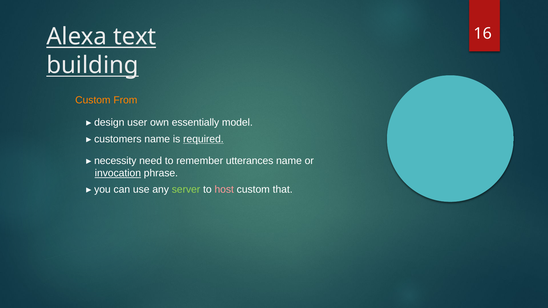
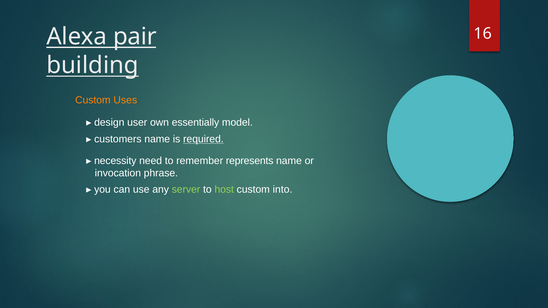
text: text -> pair
From: From -> Uses
utterances: utterances -> represents
invocation underline: present -> none
host colour: pink -> light green
that: that -> into
